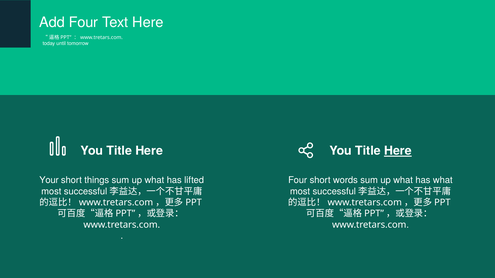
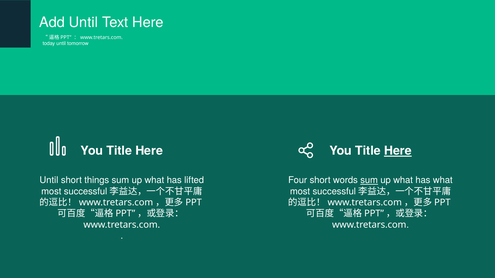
Add Four: Four -> Until
Your at (49, 181): Your -> Until
sum at (369, 181) underline: none -> present
